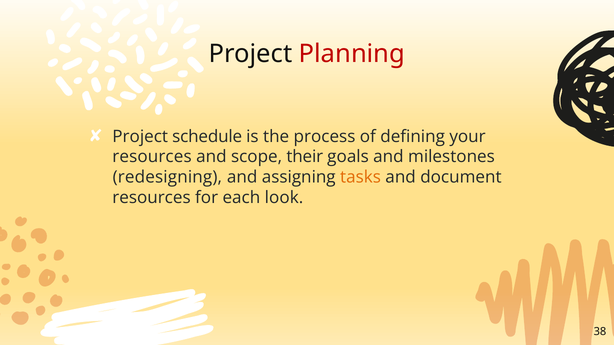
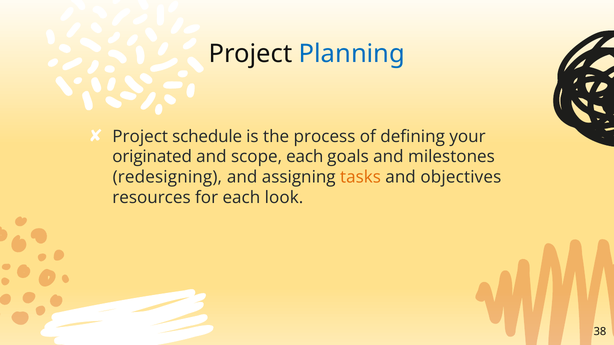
Planning colour: red -> blue
resources at (152, 157): resources -> originated
scope their: their -> each
document: document -> objectives
